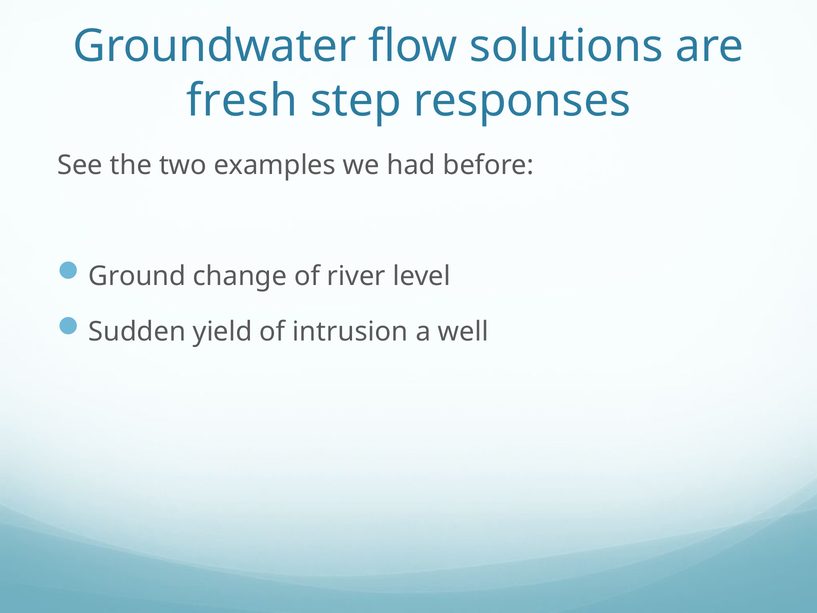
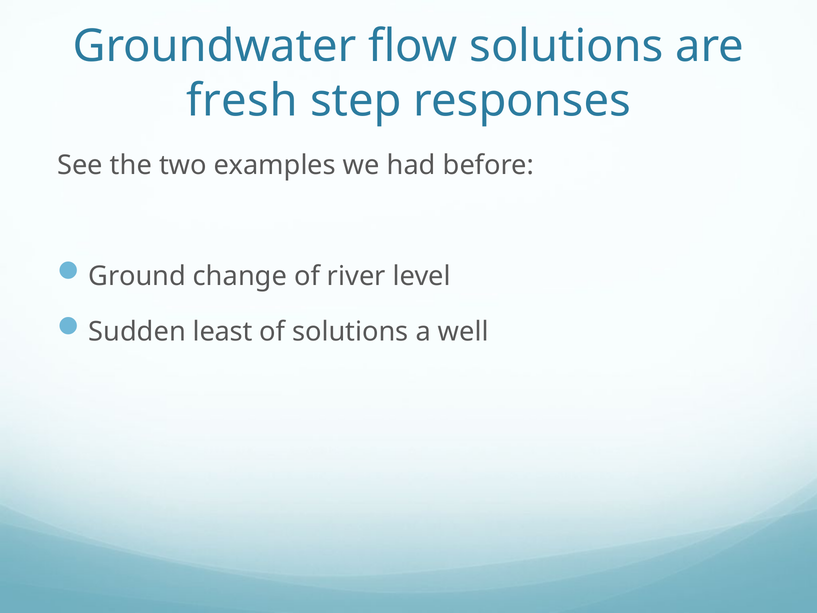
yield: yield -> least
of intrusion: intrusion -> solutions
